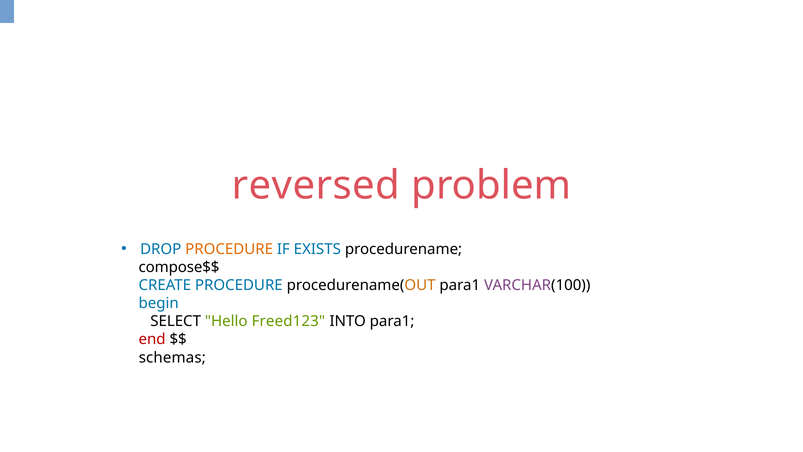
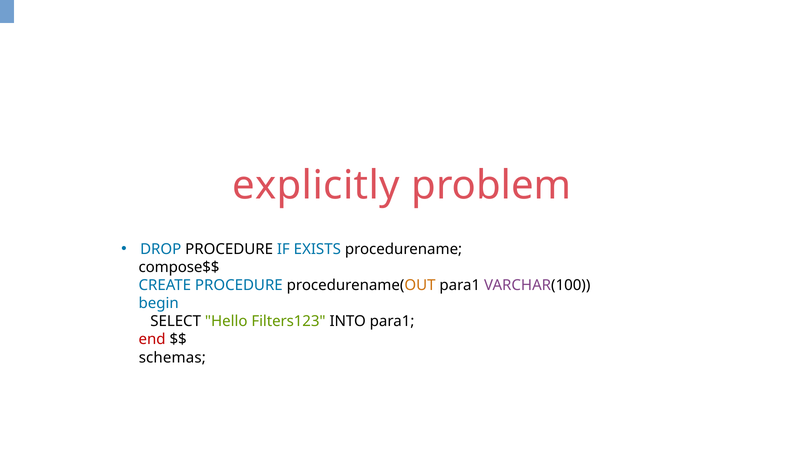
reversed: reversed -> explicitly
PROCEDURE at (229, 249) colour: orange -> black
Freed123: Freed123 -> Filters123
